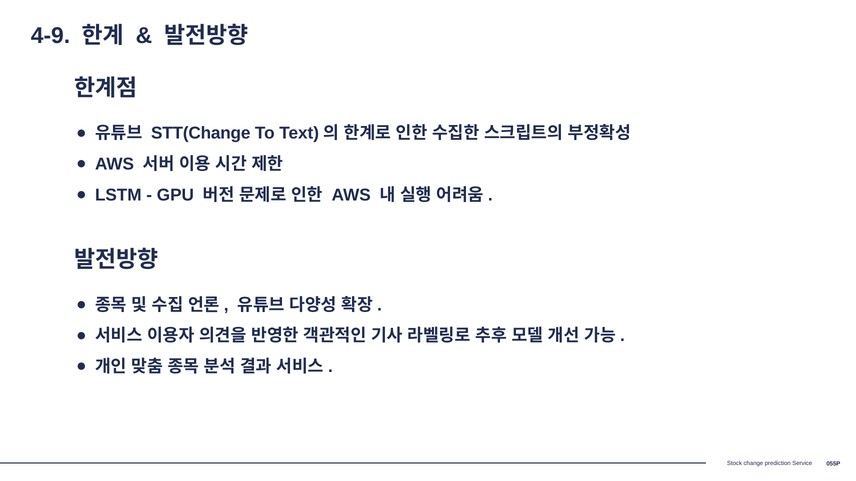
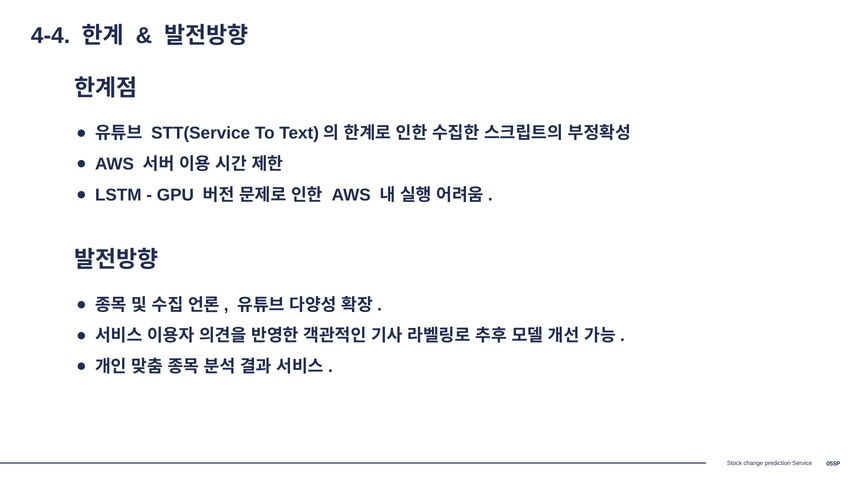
4-9: 4-9 -> 4-4
STT(Change: STT(Change -> STT(Service
